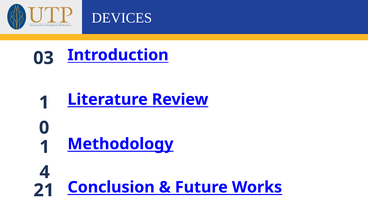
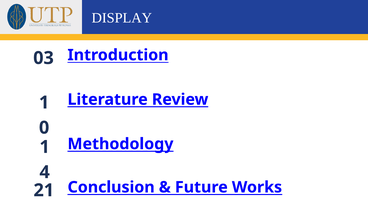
DEVICES: DEVICES -> DISPLAY
